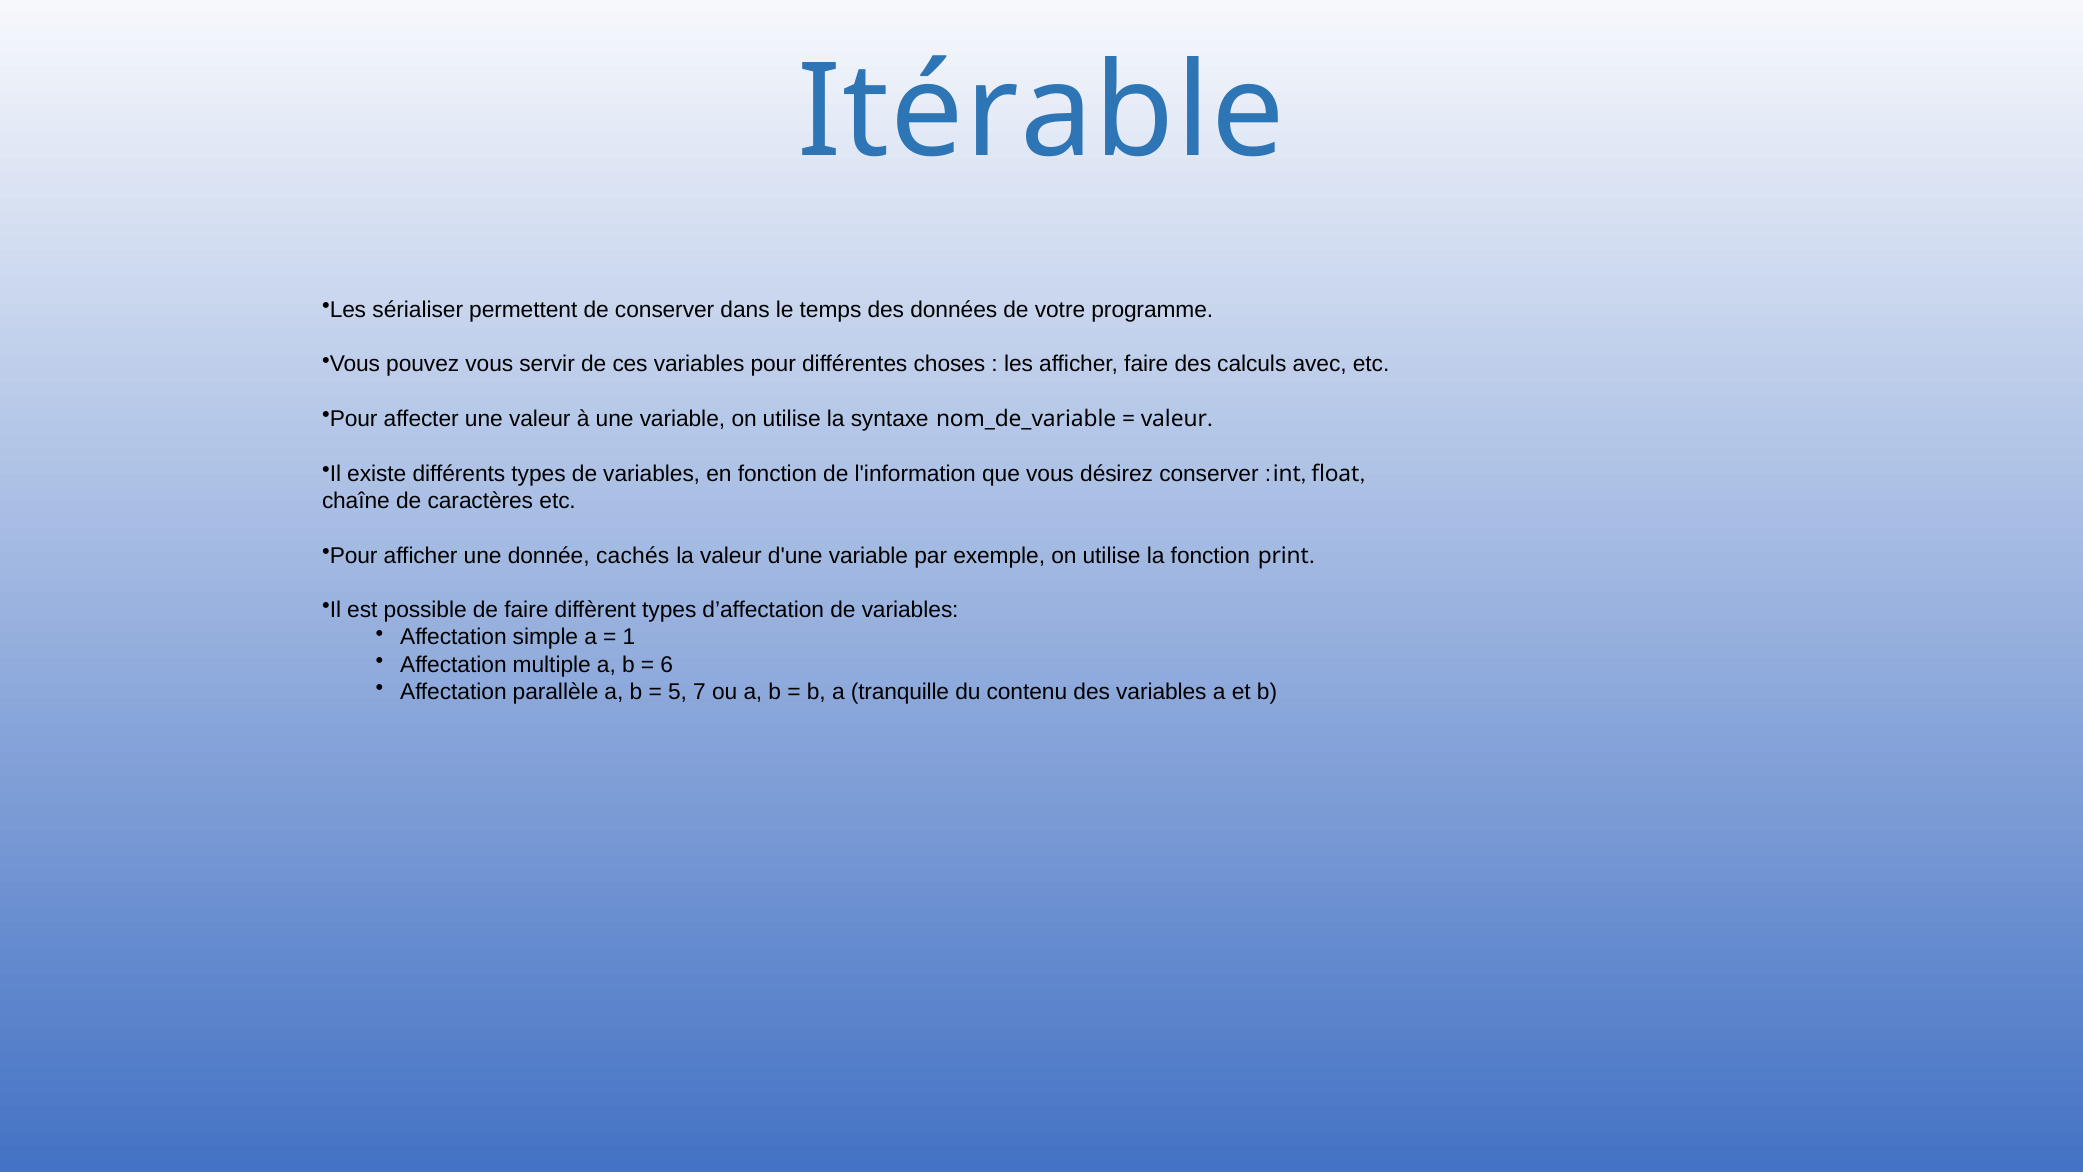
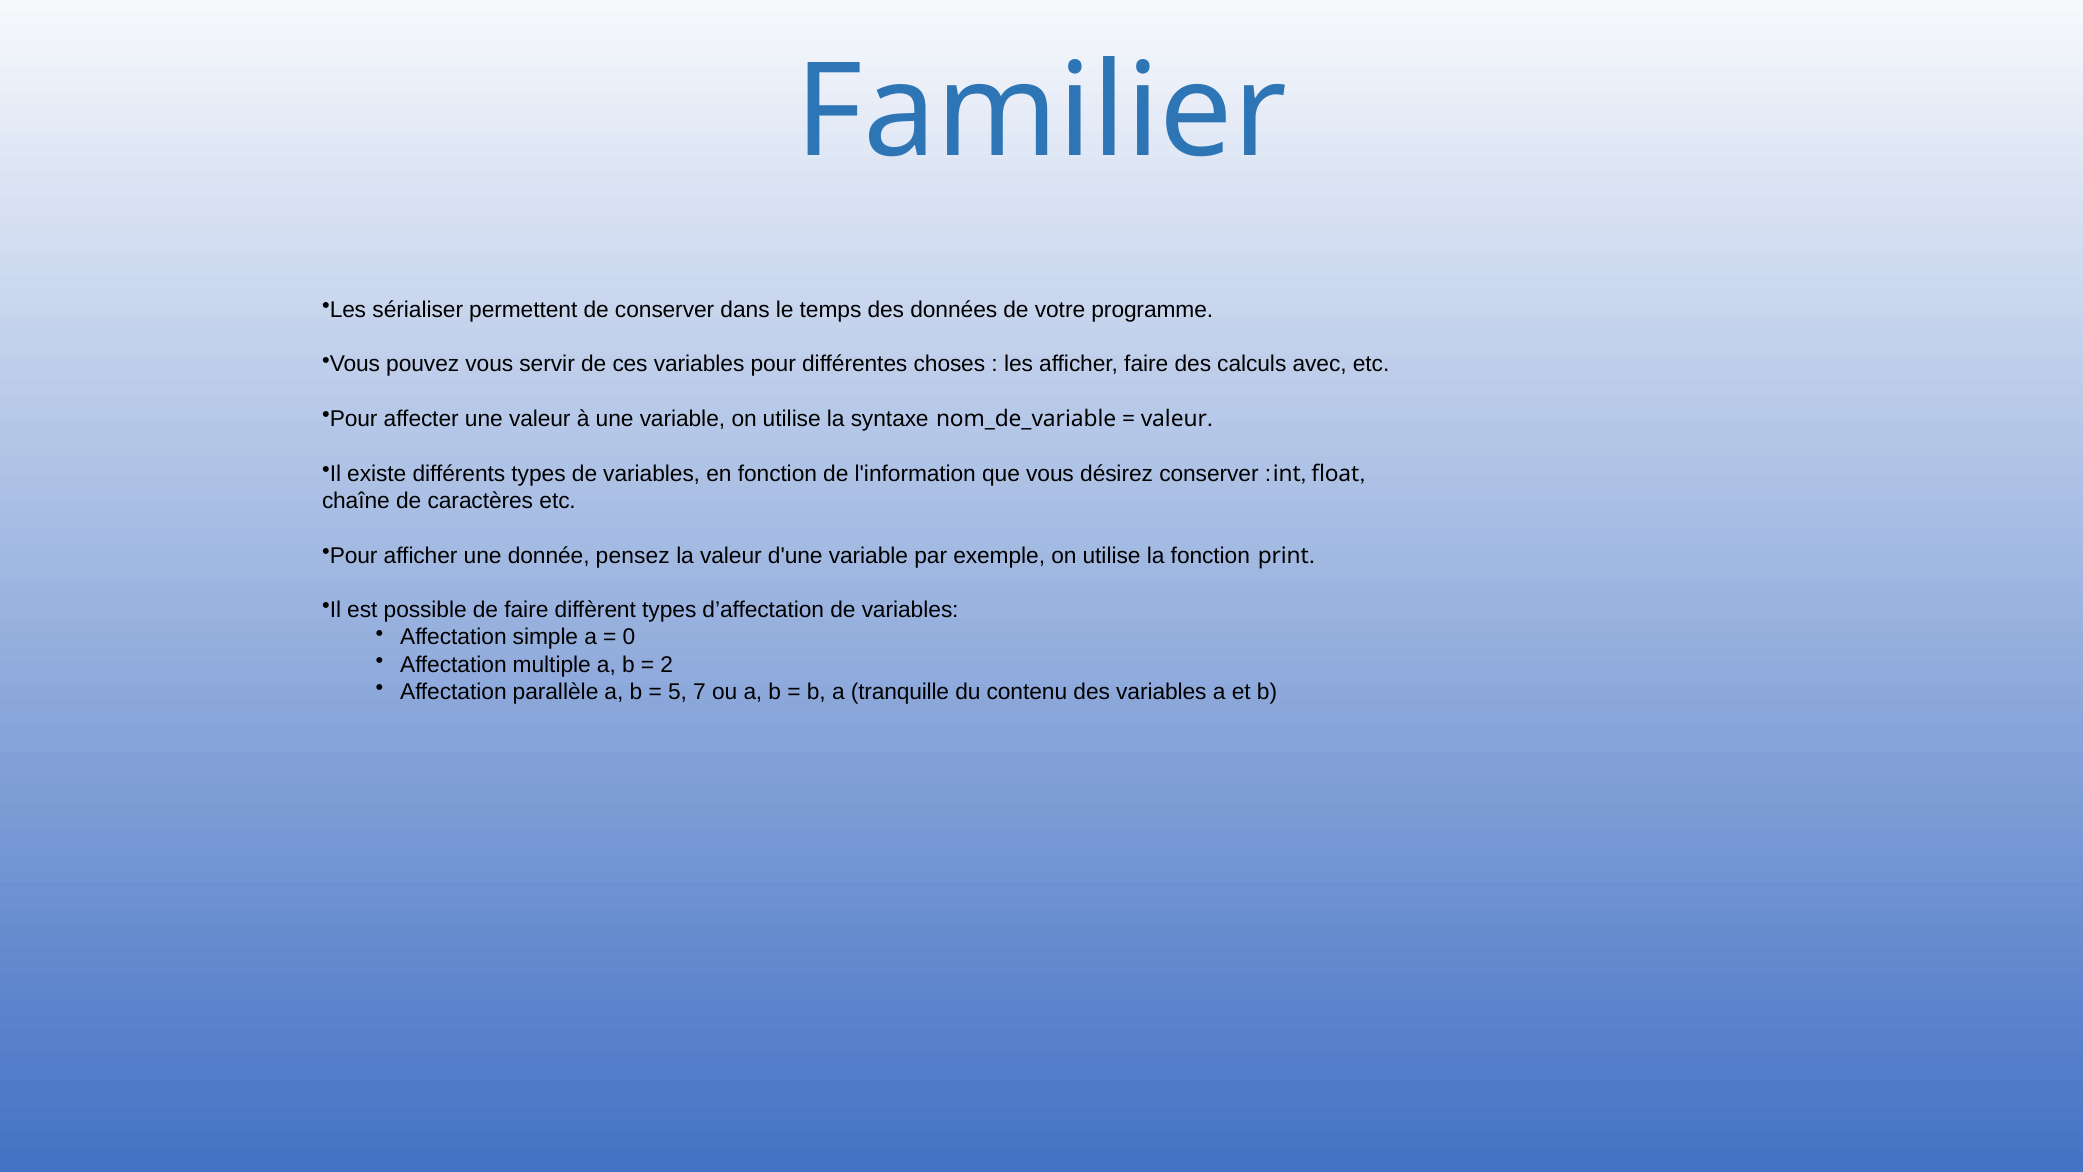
Itérable: Itérable -> Familier
cachés: cachés -> pensez
1: 1 -> 0
6: 6 -> 2
